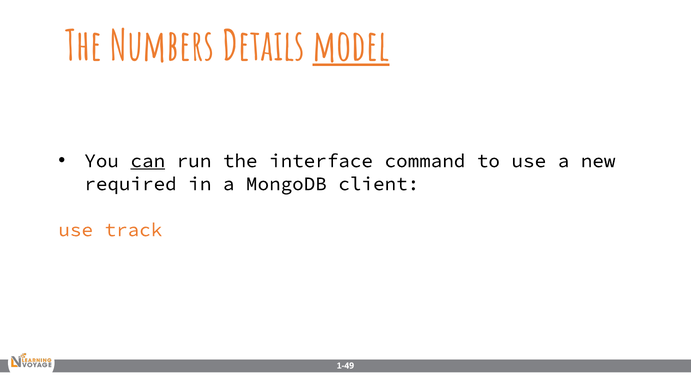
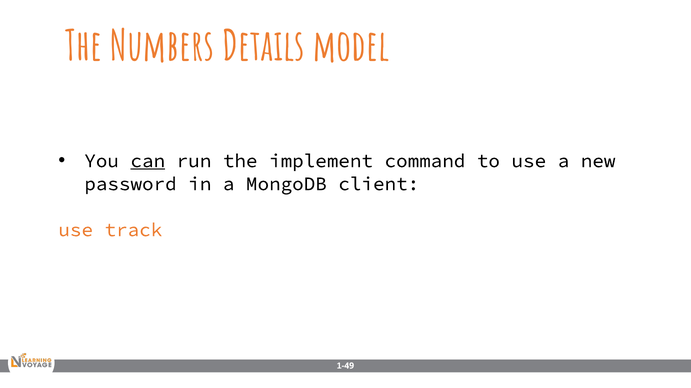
model underline: present -> none
interface: interface -> implement
required: required -> password
